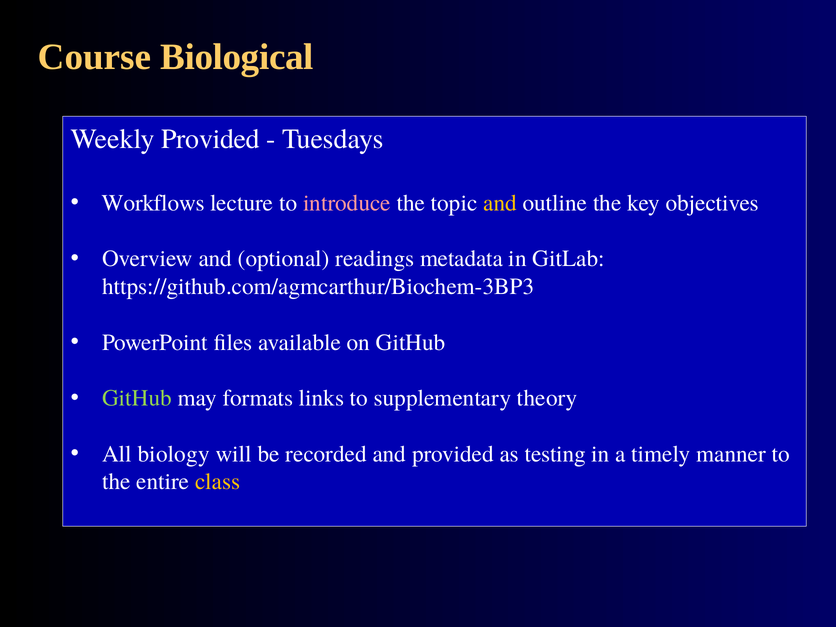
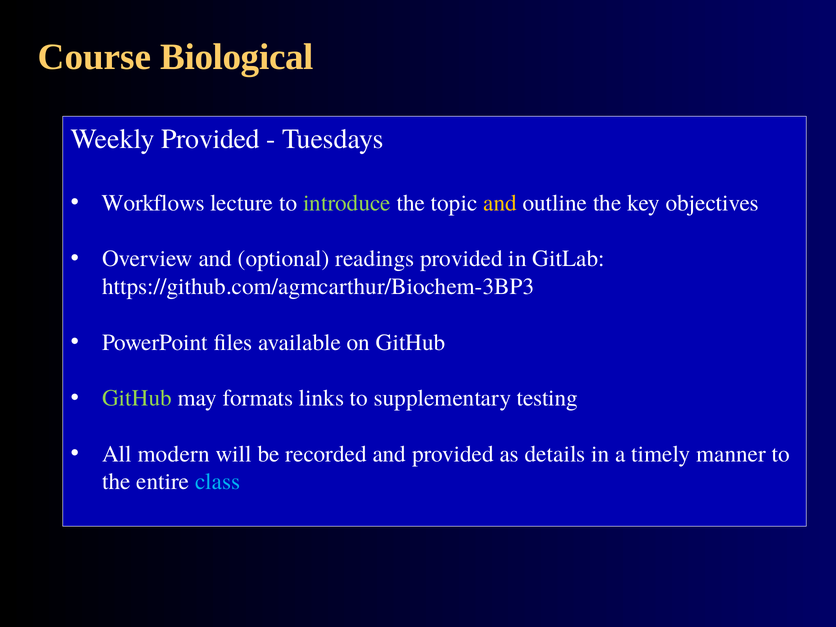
introduce colour: pink -> light green
readings metadata: metadata -> provided
theory: theory -> testing
biology: biology -> modern
testing: testing -> details
class colour: yellow -> light blue
